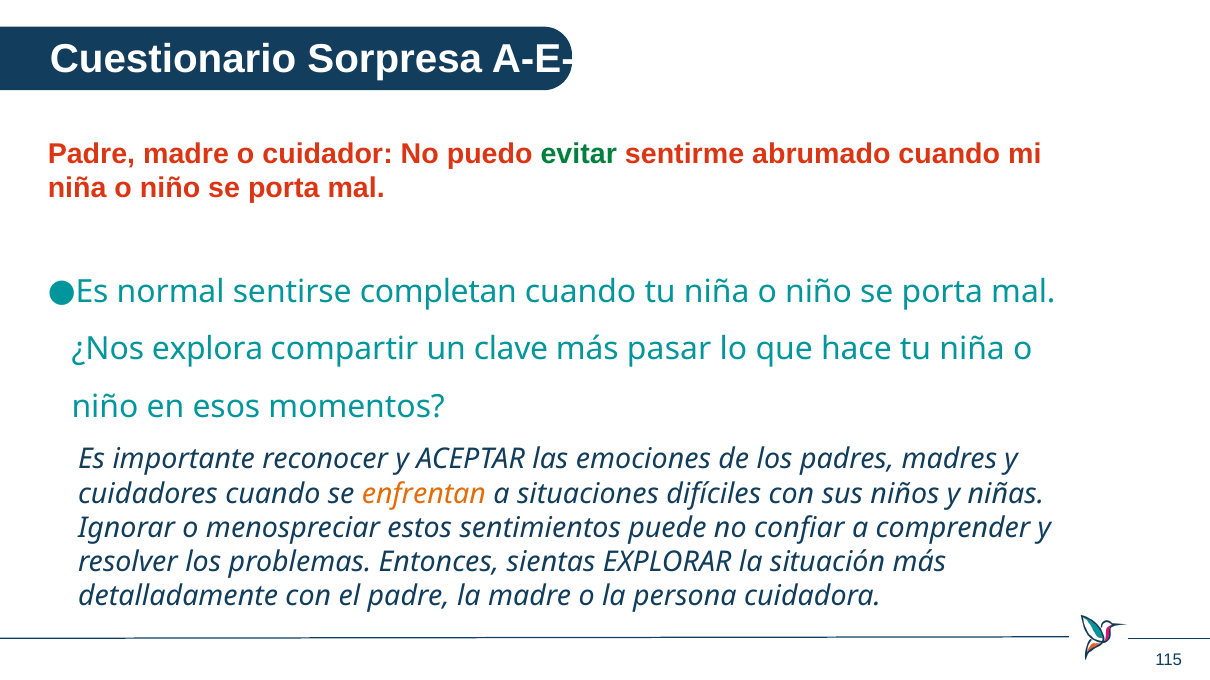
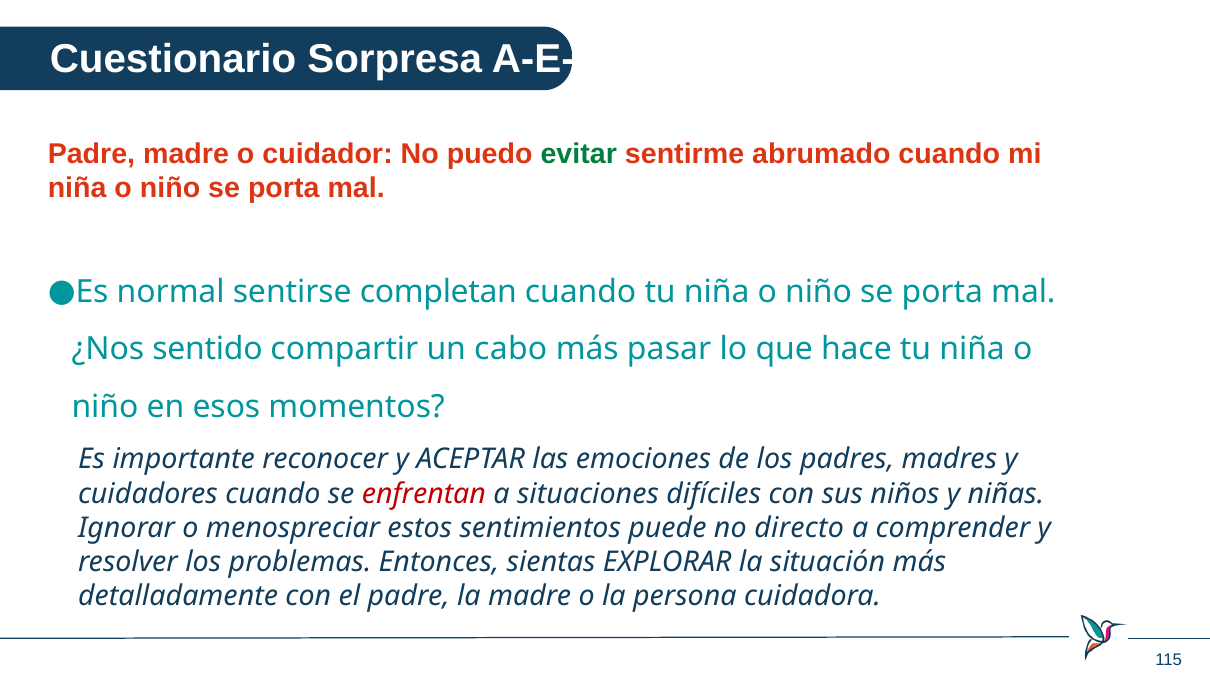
explora: explora -> sentido
clave: clave -> cabo
enfrentan colour: orange -> red
confiar: confiar -> directo
